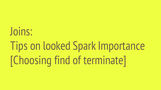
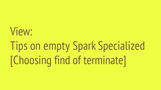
Joins: Joins -> View
looked: looked -> empty
Importance: Importance -> Specialized
